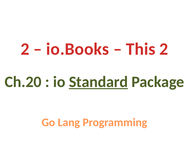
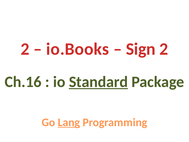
This: This -> Sign
Ch.20: Ch.20 -> Ch.16
Lang underline: none -> present
